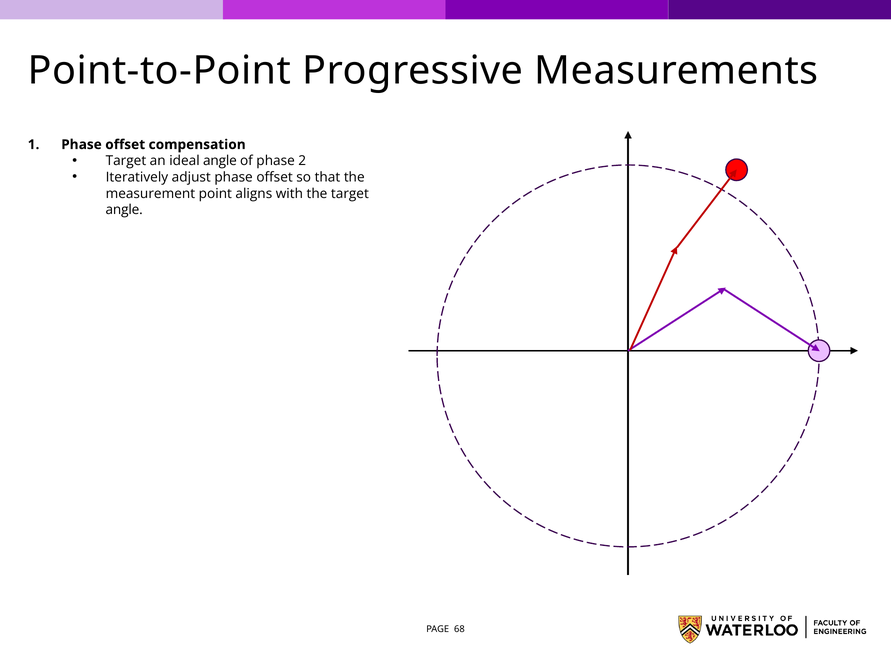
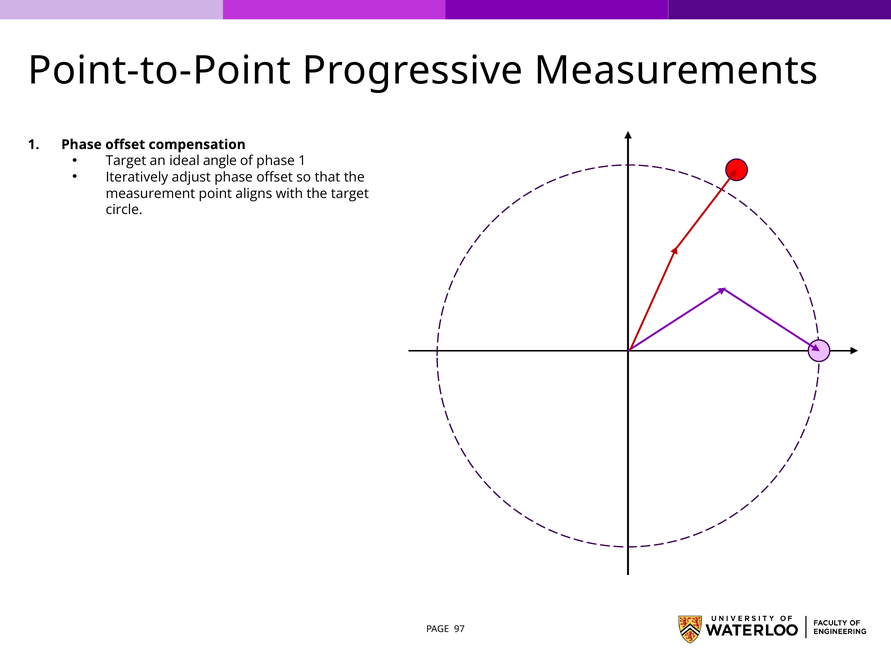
phase 2: 2 -> 1
angle at (124, 210): angle -> circle
68: 68 -> 97
